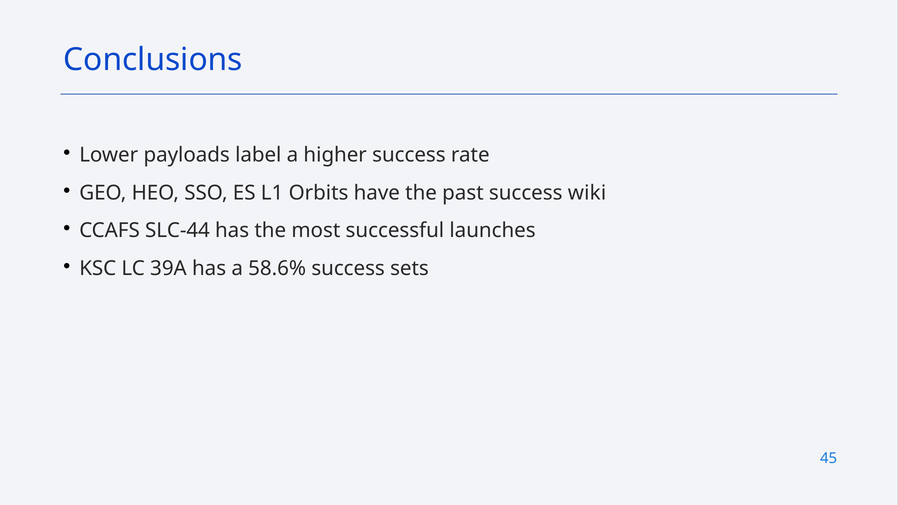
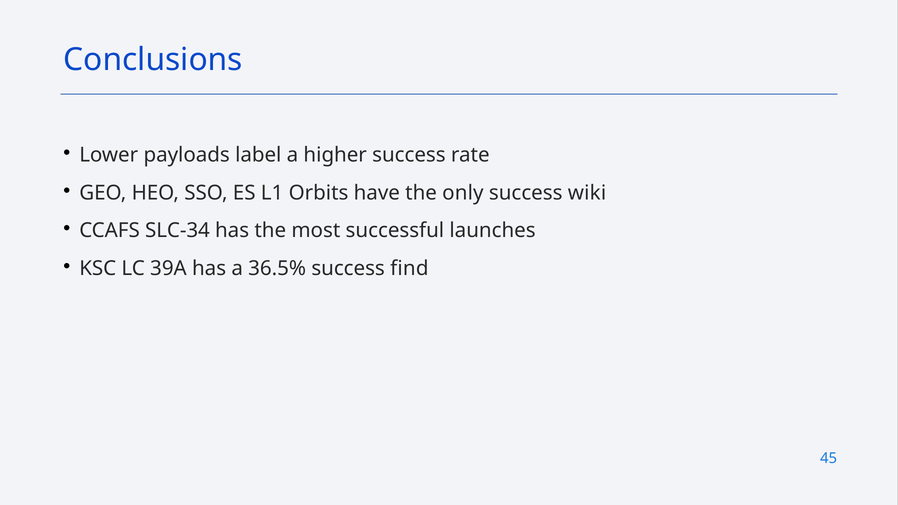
past: past -> only
SLC-44: SLC-44 -> SLC-34
58.6%: 58.6% -> 36.5%
sets: sets -> find
